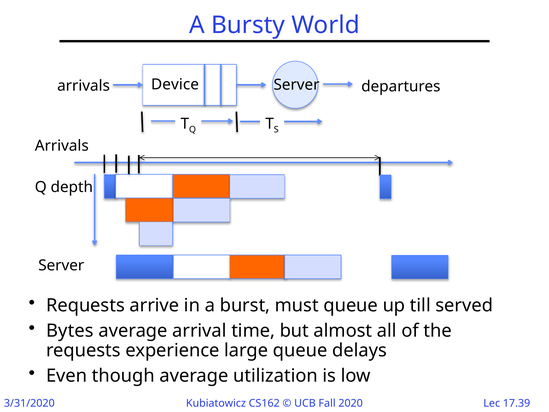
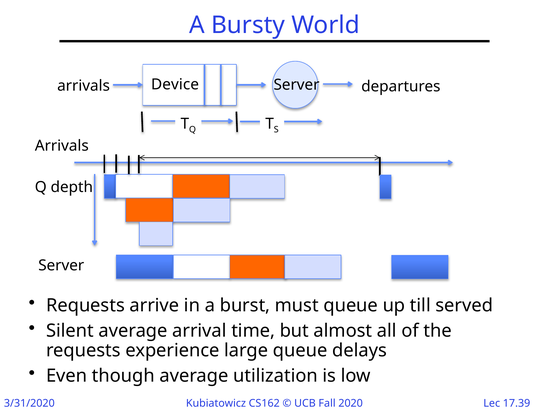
Bytes: Bytes -> Silent
